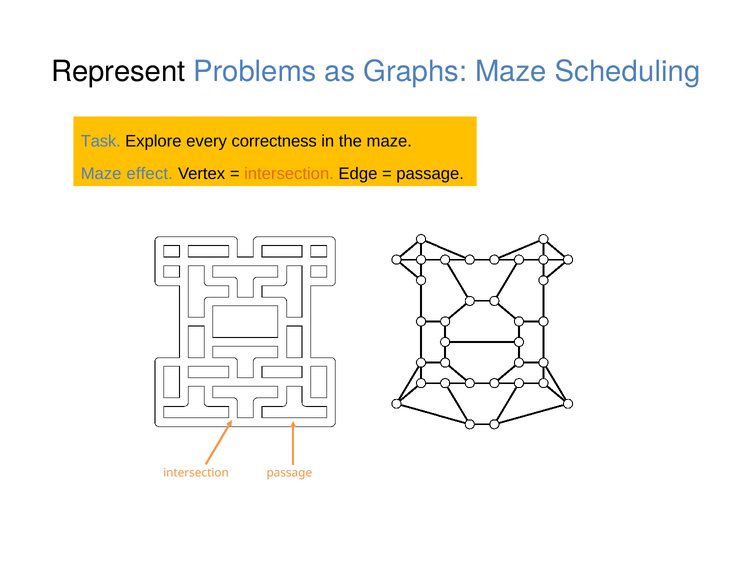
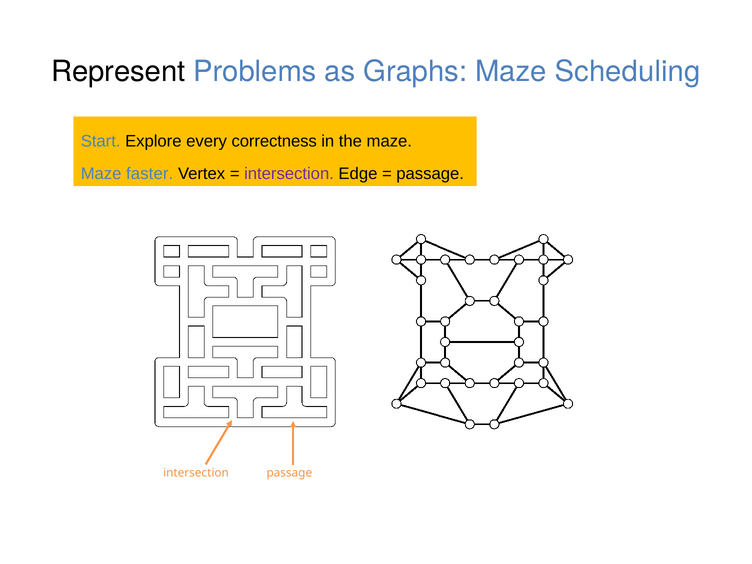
Task: Task -> Start
effect: effect -> faster
intersection at (289, 174) colour: orange -> purple
